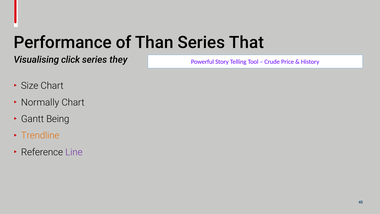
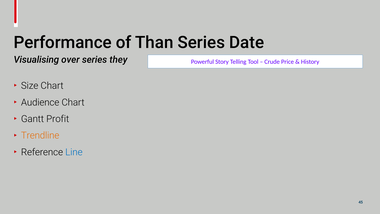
That: That -> Date
click: click -> over
Normally: Normally -> Audience
Being: Being -> Profit
Line colour: purple -> blue
